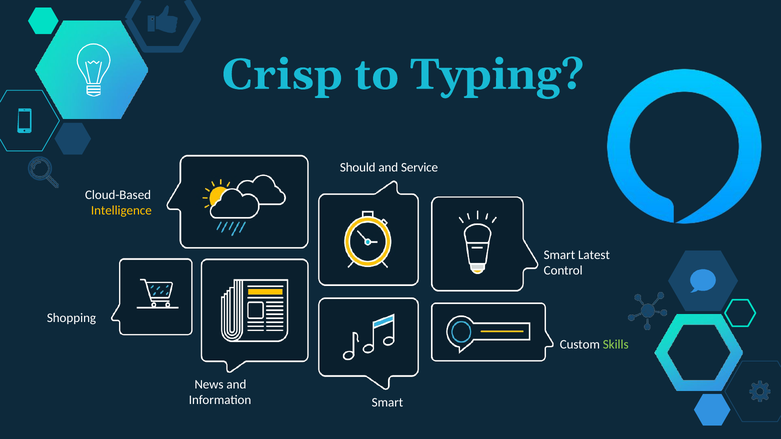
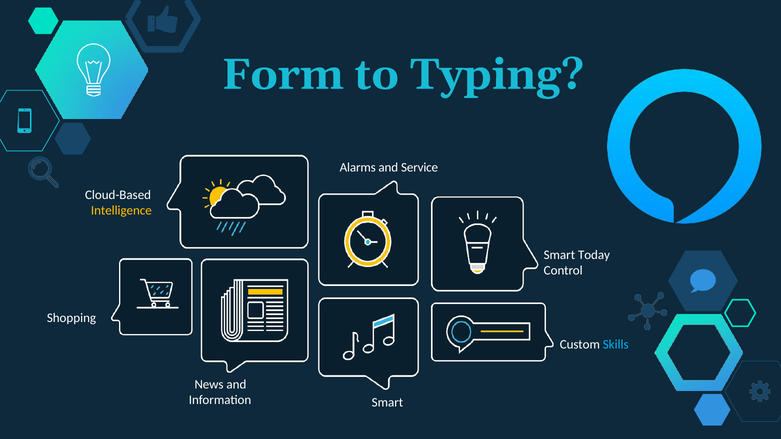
Crisp: Crisp -> Form
Should: Should -> Alarms
Latest: Latest -> Today
Skills colour: light green -> light blue
